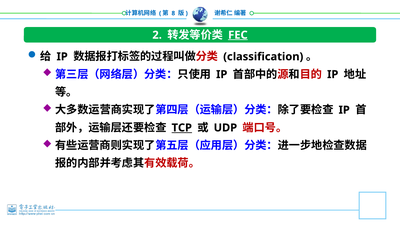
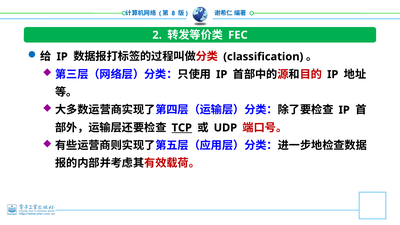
FEC underline: present -> none
